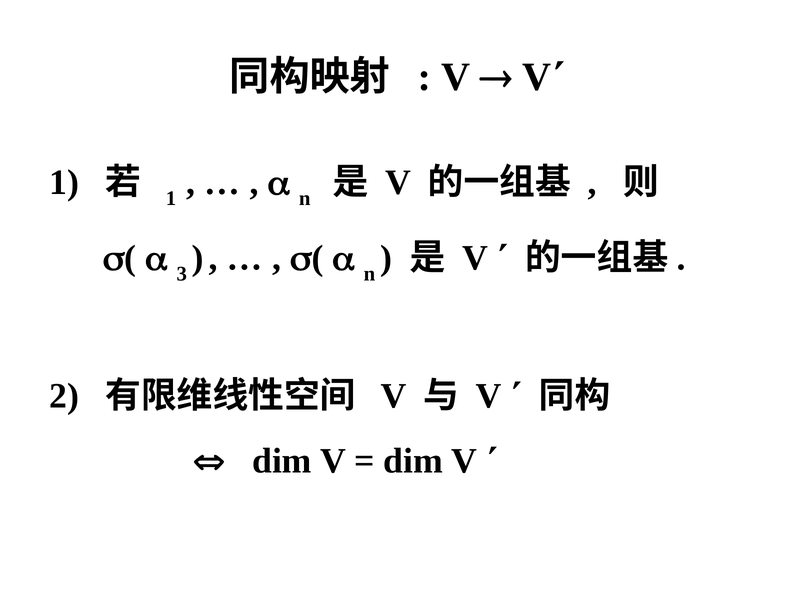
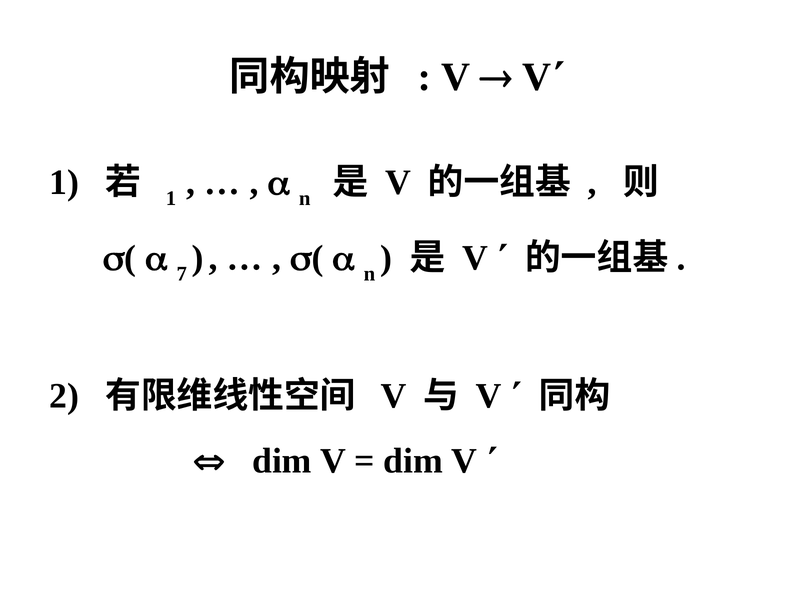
3: 3 -> 7
